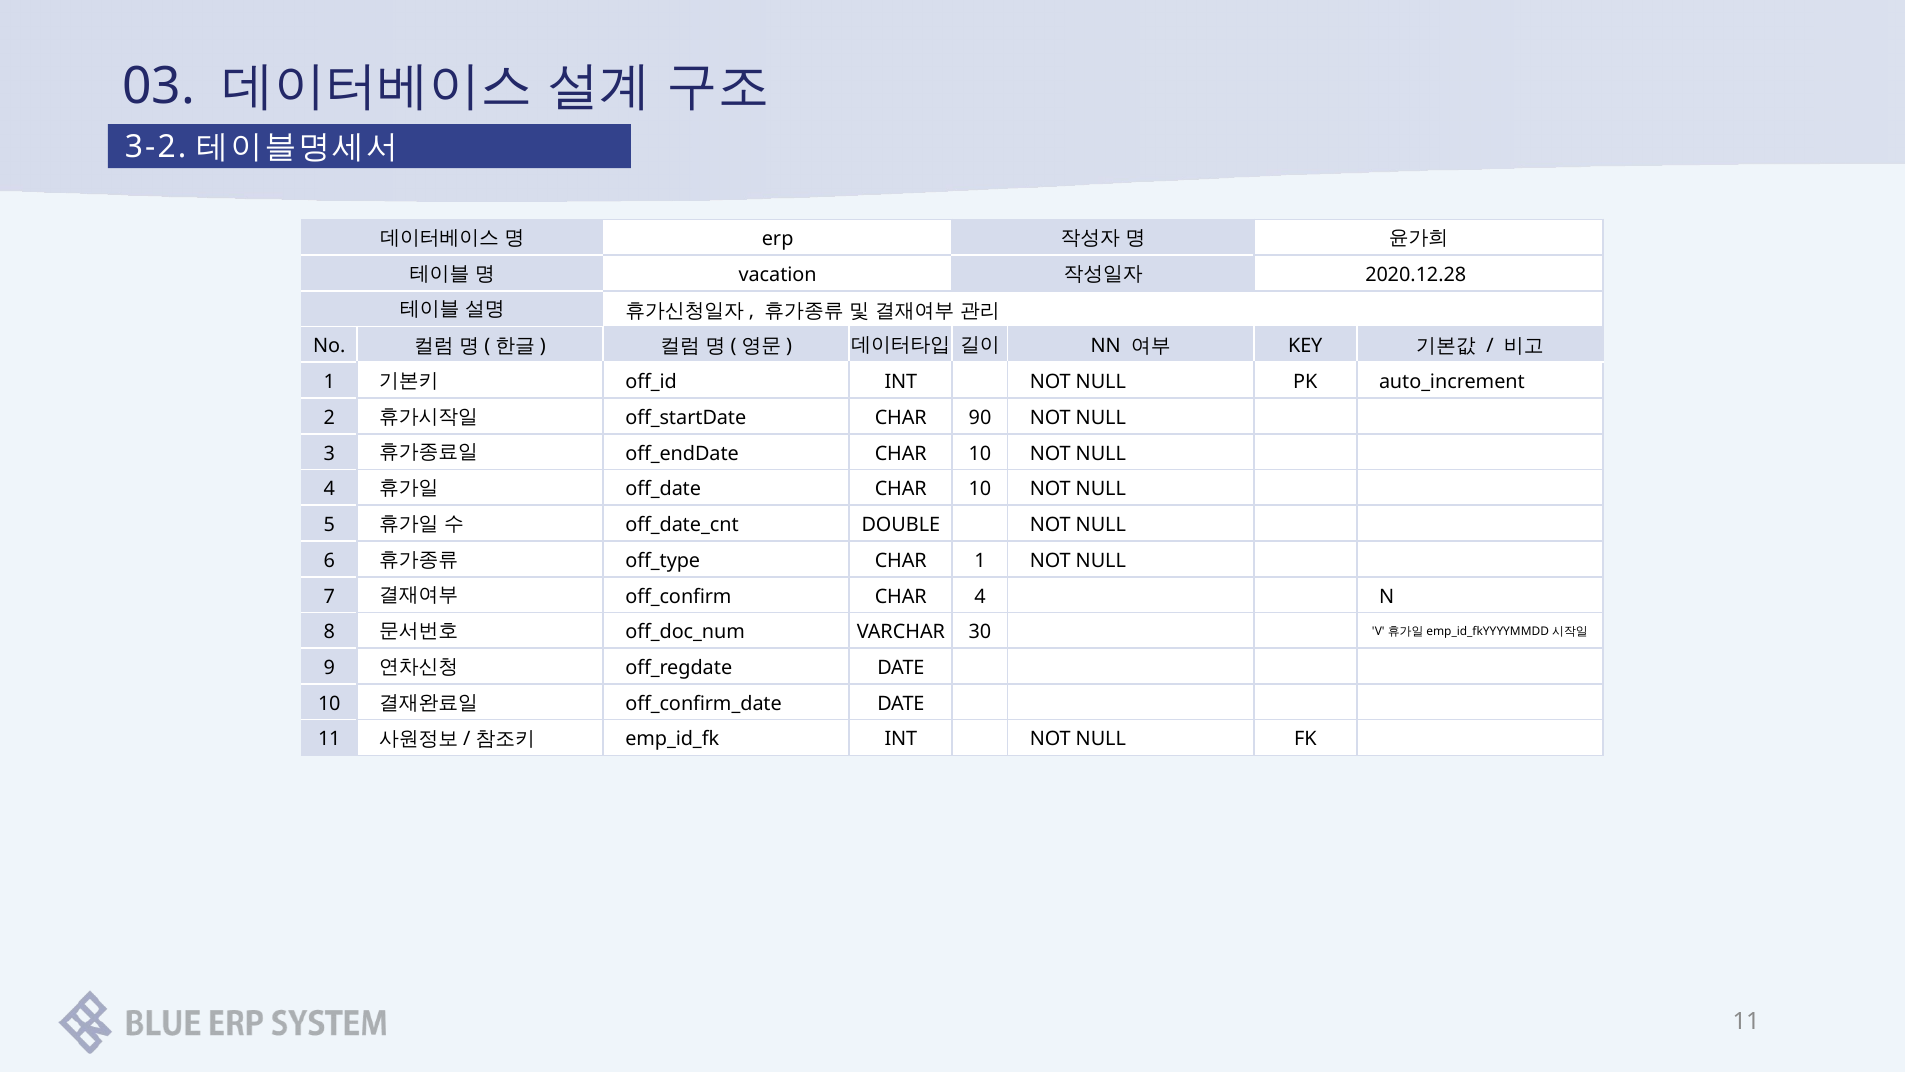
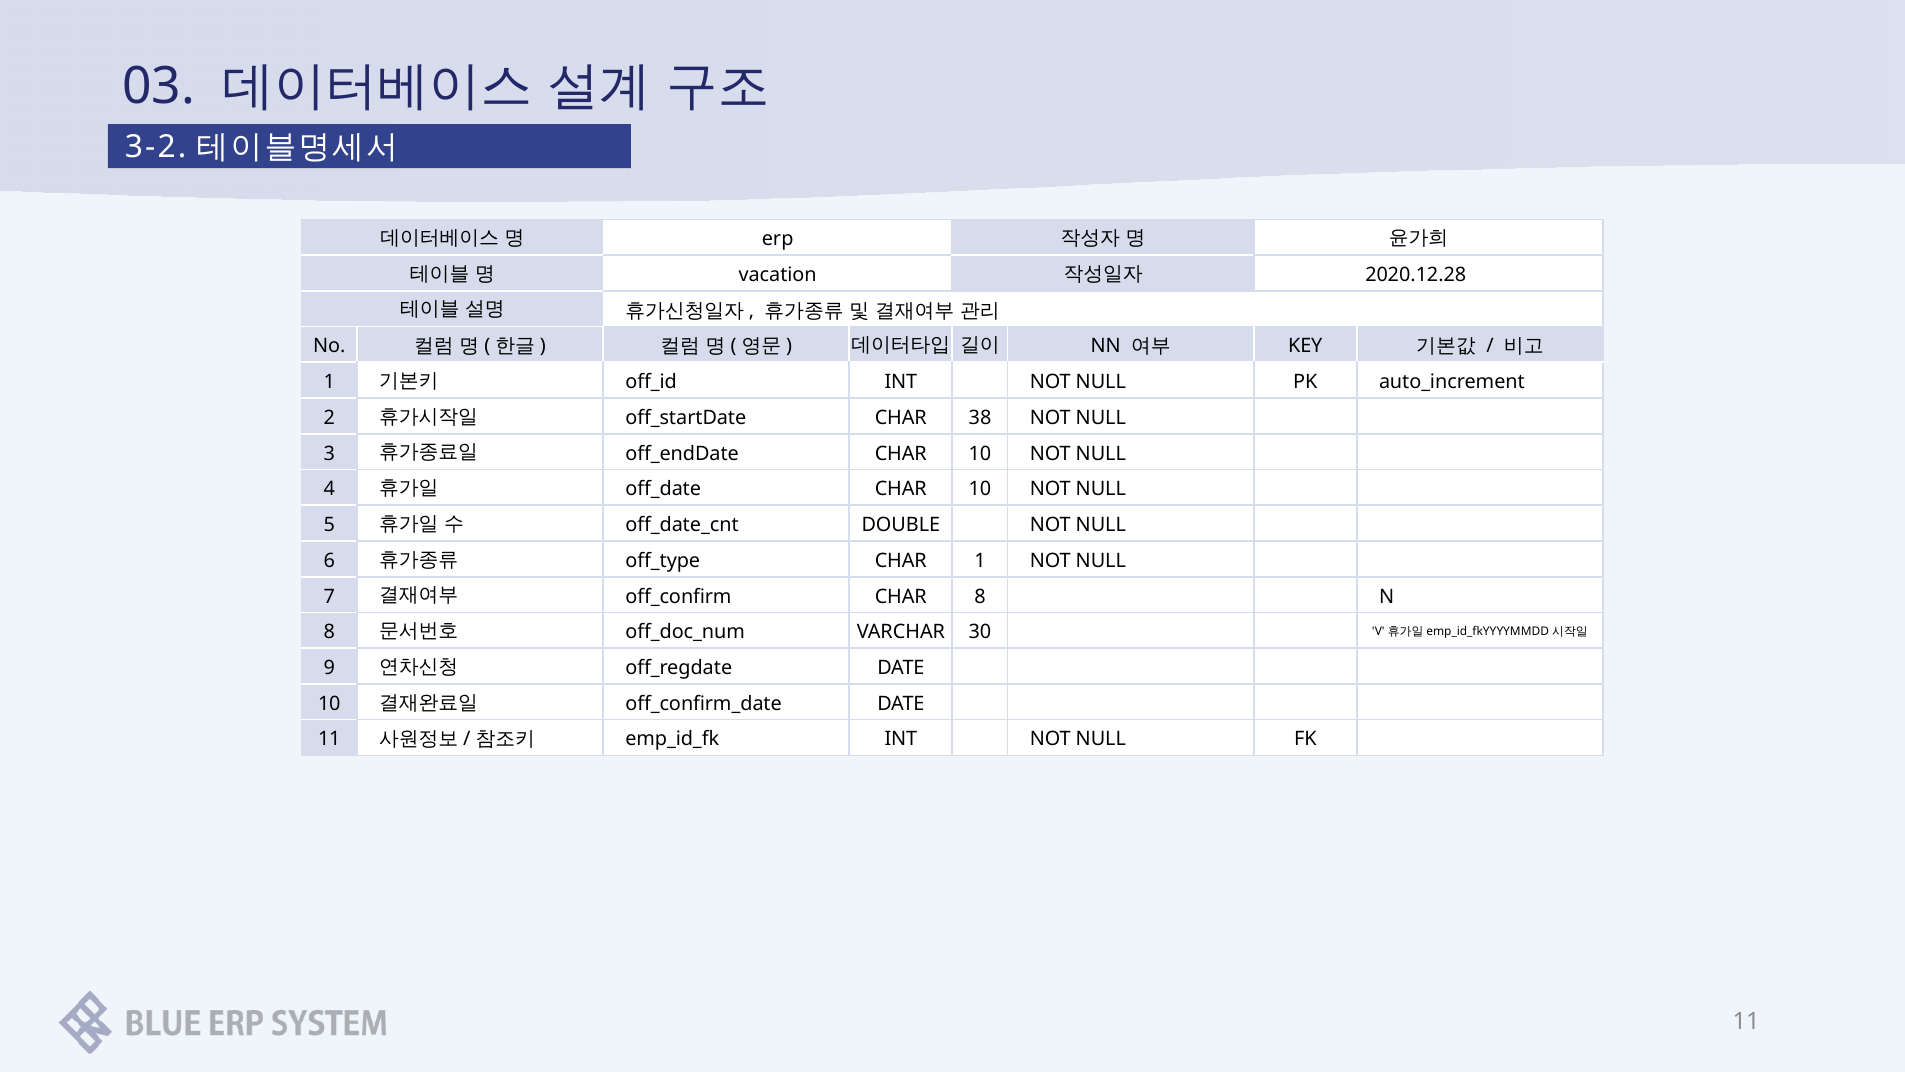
90: 90 -> 38
CHAR 4: 4 -> 8
